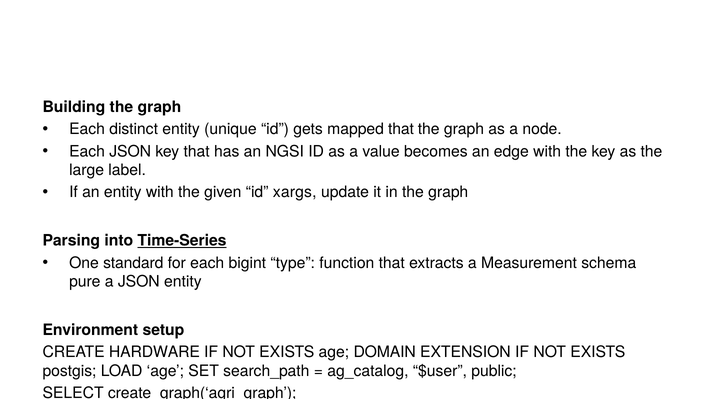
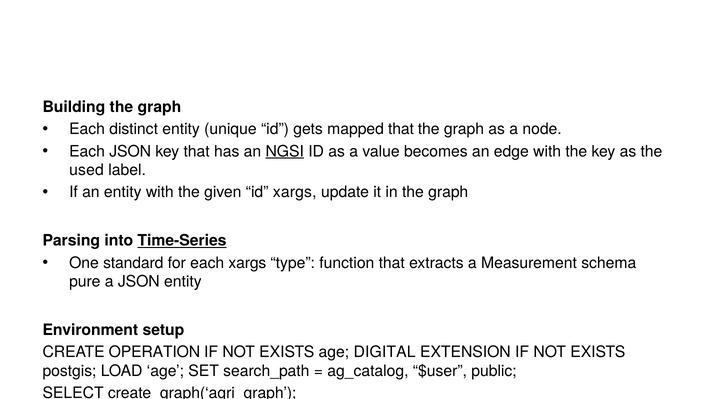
NGSI underline: none -> present
large: large -> used
each bigint: bigint -> xargs
HARDWARE: HARDWARE -> OPERATION
DOMAIN: DOMAIN -> DIGITAL
